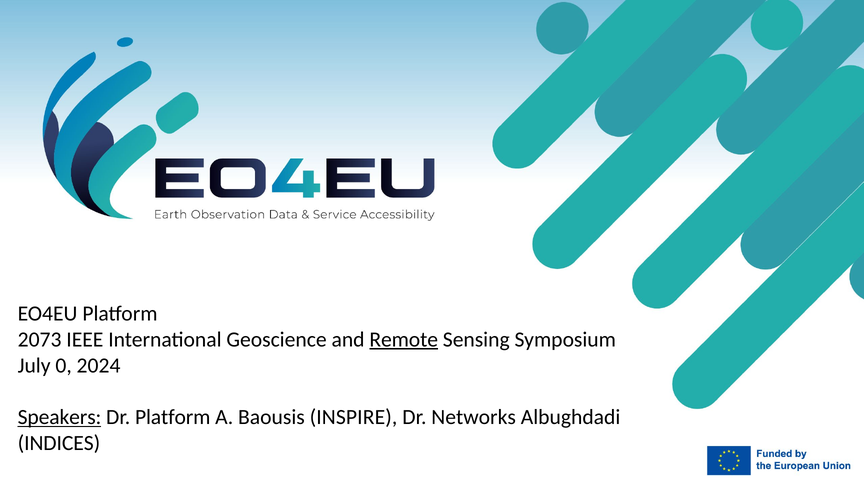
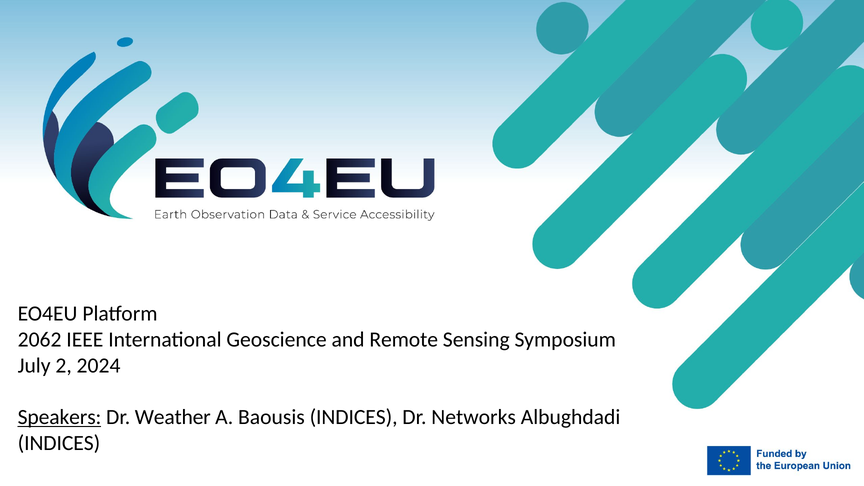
2073: 2073 -> 2062
Remote underline: present -> none
0: 0 -> 2
Dr Platform: Platform -> Weather
Baousis INSPIRE: INSPIRE -> INDICES
